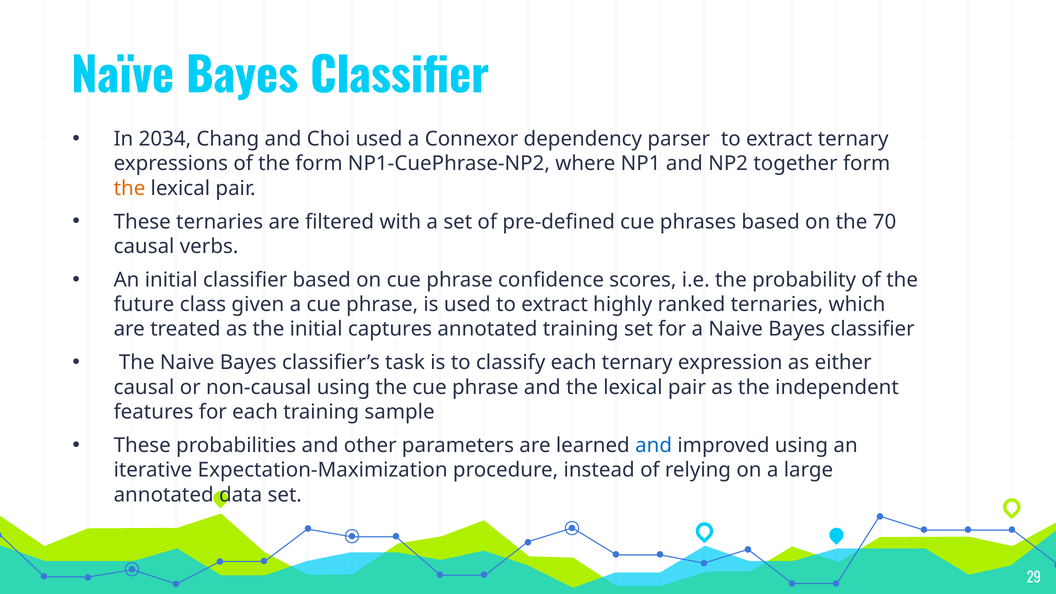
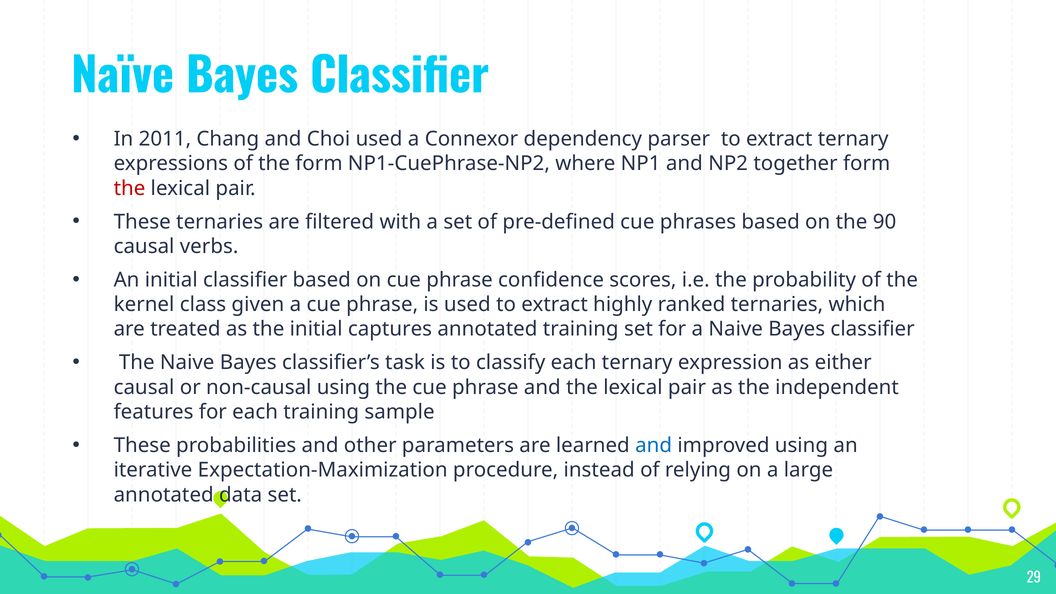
2034: 2034 -> 2011
the at (130, 188) colour: orange -> red
70: 70 -> 90
future: future -> kernel
